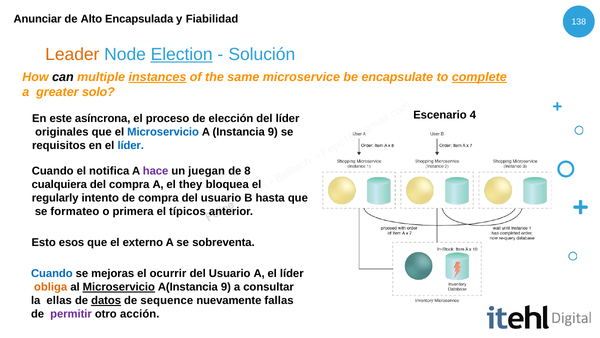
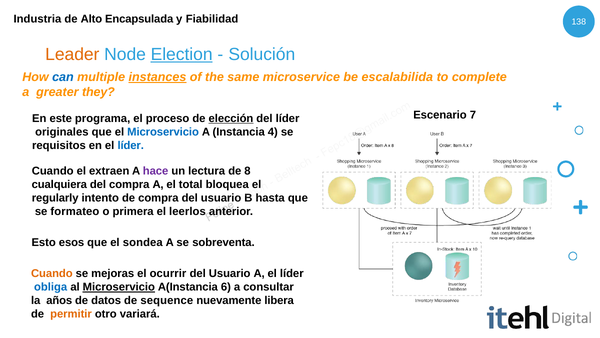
Anunciar: Anunciar -> Industria
can colour: black -> blue
encapsulate: encapsulate -> escalabilida
complete underline: present -> none
solo: solo -> they
4: 4 -> 7
asíncrona: asíncrona -> programa
elección underline: none -> present
Instancia 9: 9 -> 4
notifica: notifica -> extraen
juegan: juegan -> lectura
they: they -> total
típicos: típicos -> leerlos
externo: externo -> sondea
Cuando at (52, 273) colour: blue -> orange
obliga colour: orange -> blue
A(Instancia 9: 9 -> 6
ellas: ellas -> años
datos underline: present -> none
fallas: fallas -> libera
permitir colour: purple -> orange
acción: acción -> variará
